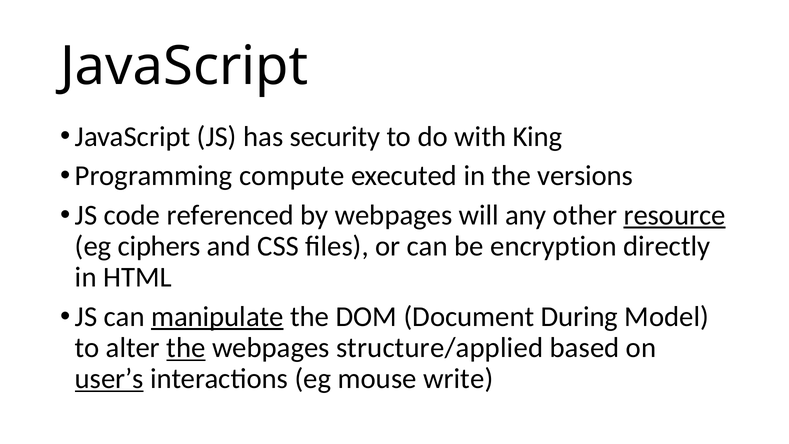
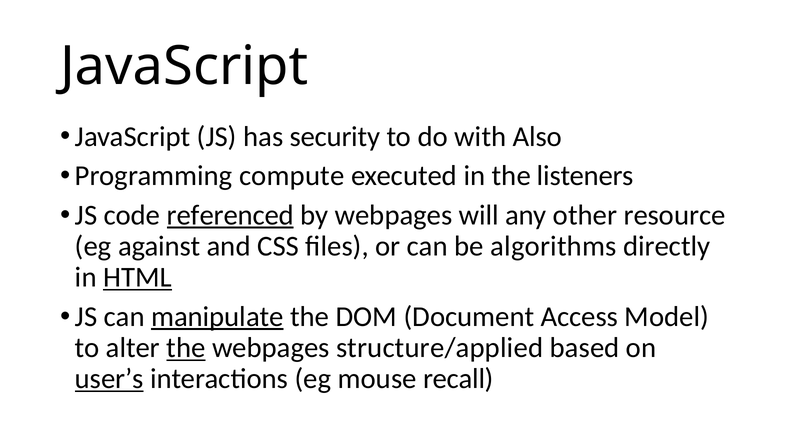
King: King -> Also
versions: versions -> listeners
referenced underline: none -> present
resource underline: present -> none
ciphers: ciphers -> against
encryption: encryption -> algorithms
HTML underline: none -> present
During: During -> Access
write: write -> recall
